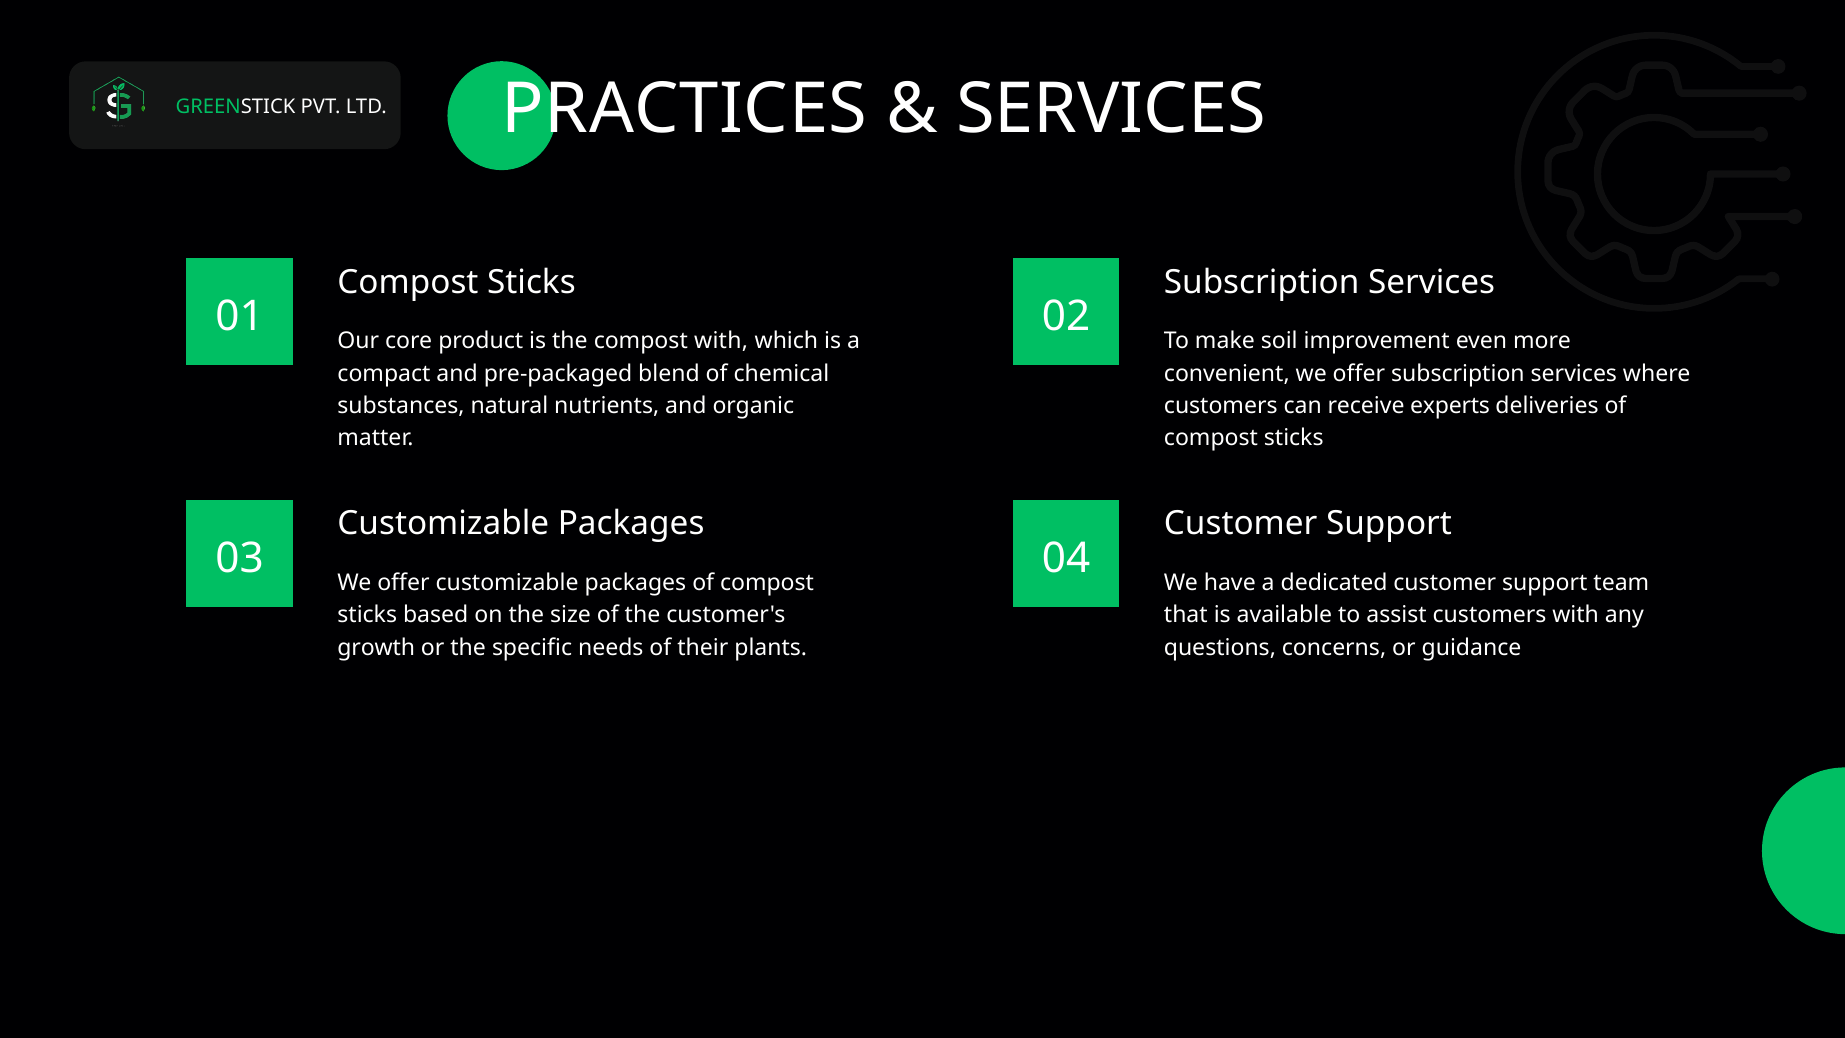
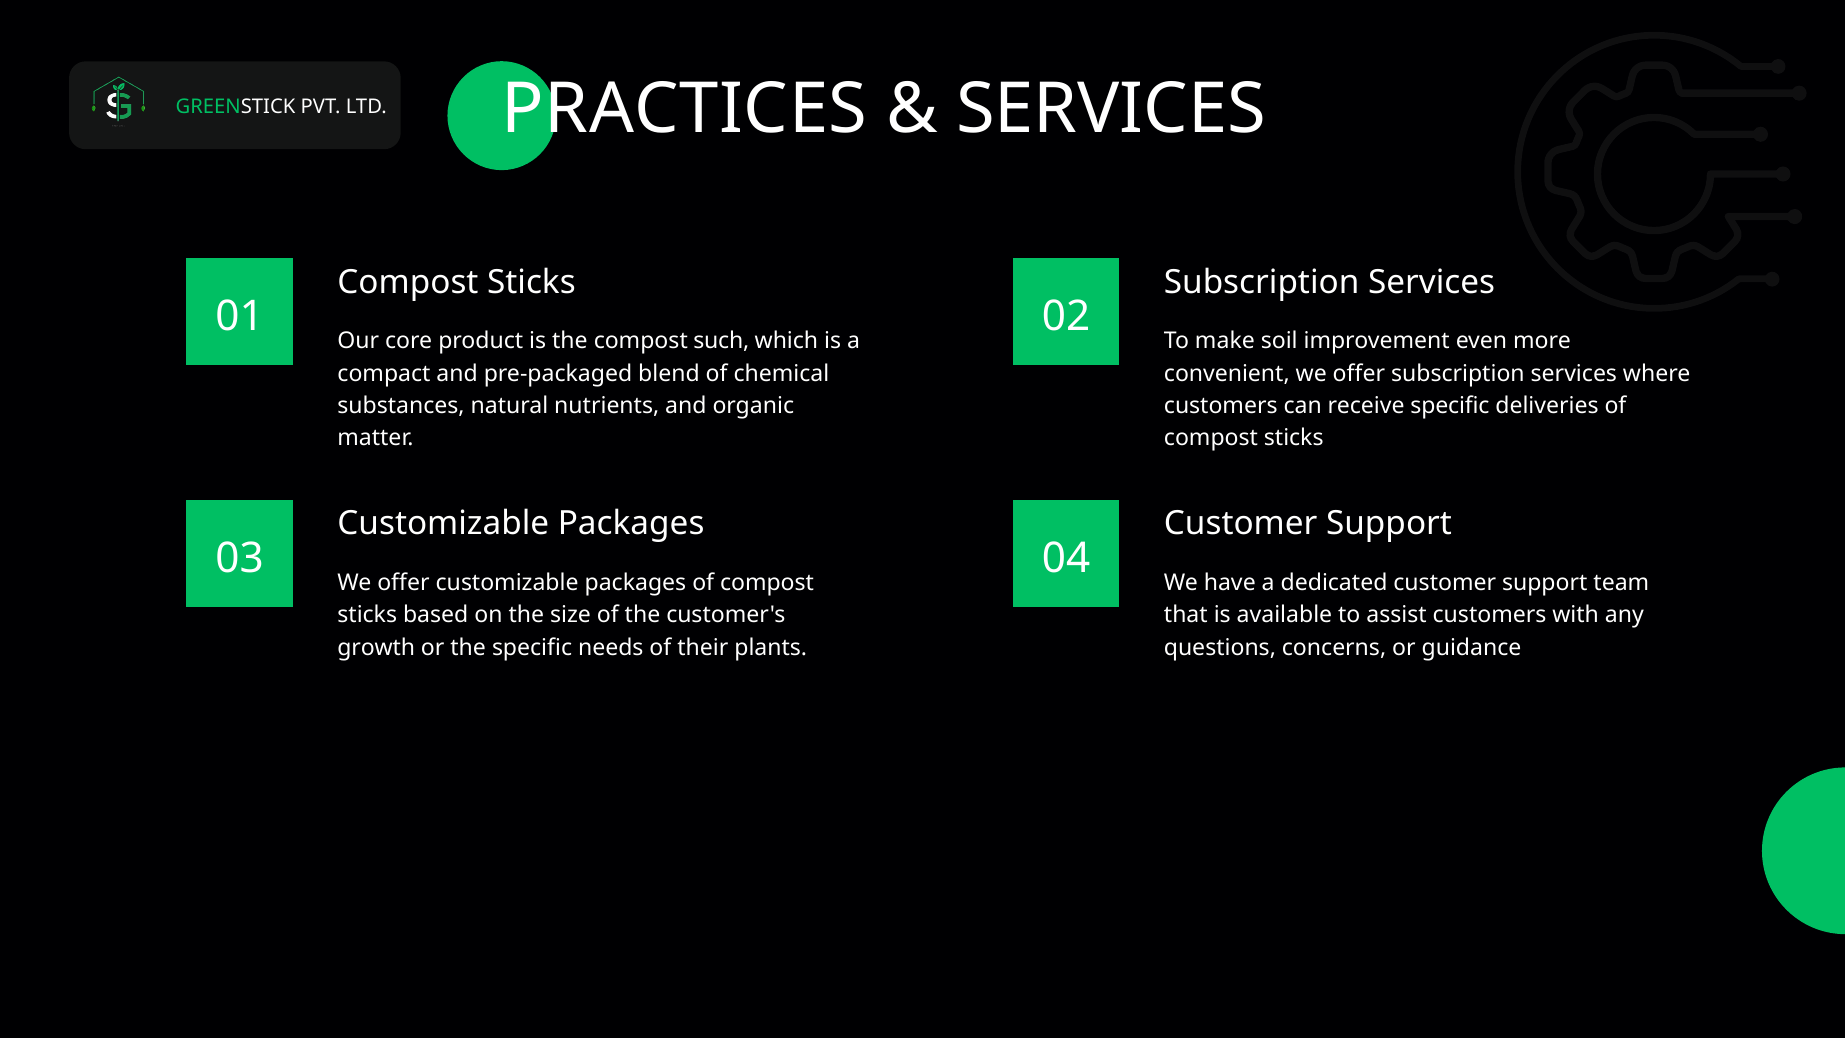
compost with: with -> such
receive experts: experts -> specific
